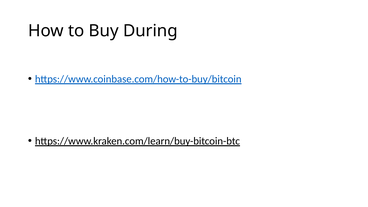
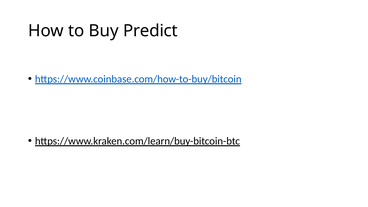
During: During -> Predict
